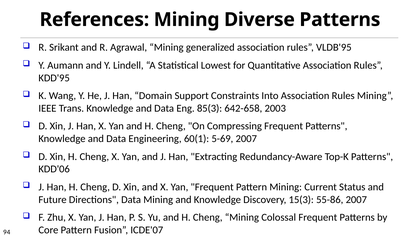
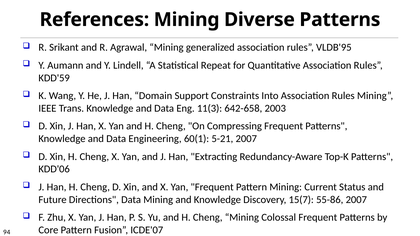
Lowest: Lowest -> Repeat
KDD'95: KDD'95 -> KDD'59
85(3: 85(3 -> 11(3
5-69: 5-69 -> 5-21
15(3: 15(3 -> 15(7
